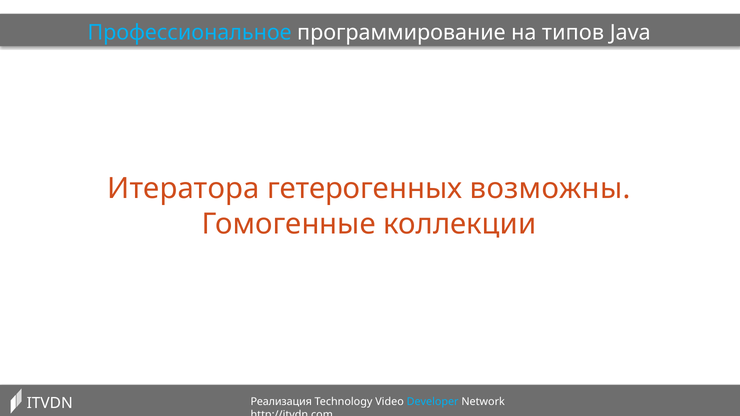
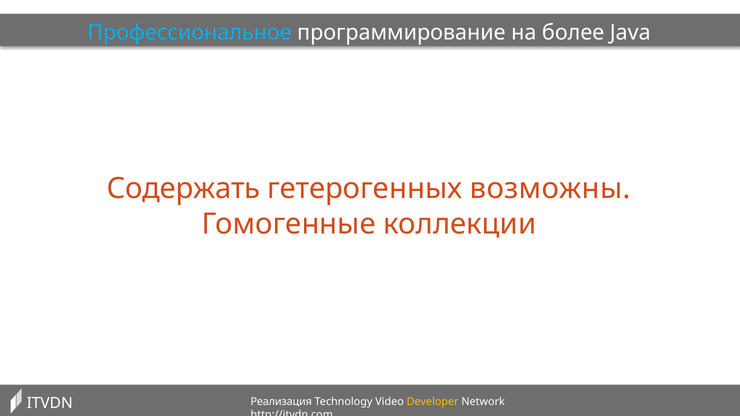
типов: типов -> более
Итератора: Итератора -> Содержать
Developer colour: light blue -> yellow
